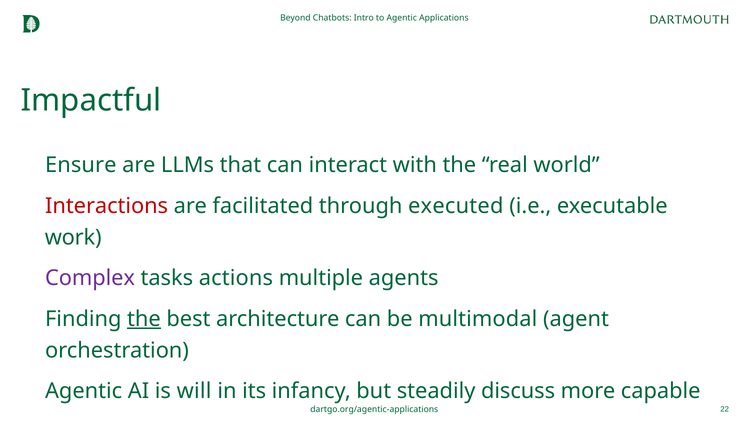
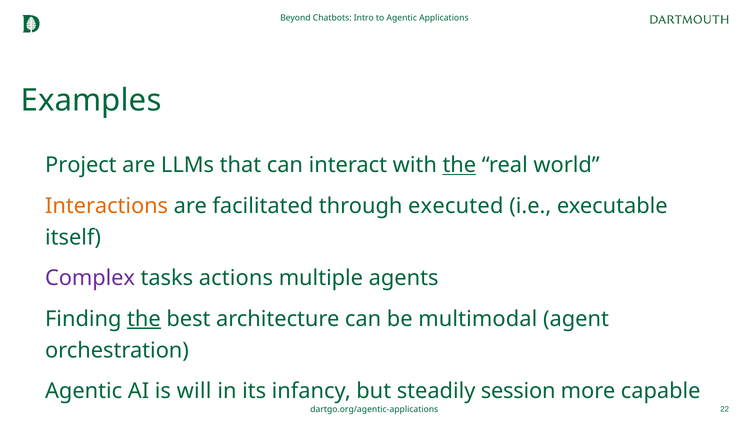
Impactful: Impactful -> Examples
Ensure: Ensure -> Project
the at (459, 165) underline: none -> present
Interactions colour: red -> orange
work: work -> itself
discuss: discuss -> session
